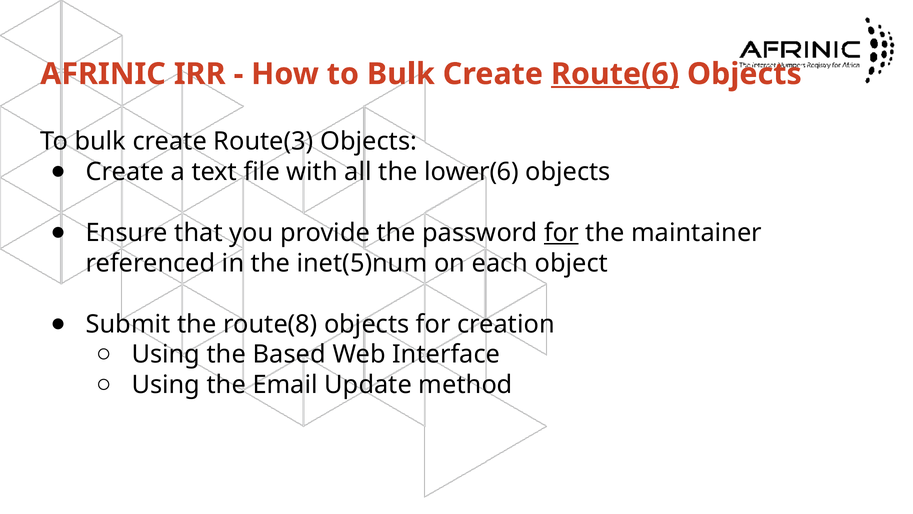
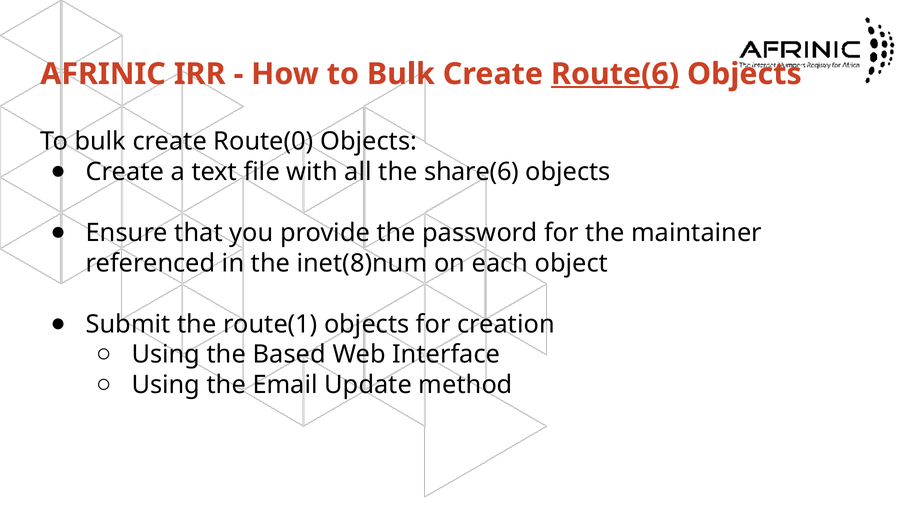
Route(3: Route(3 -> Route(0
lower(6: lower(6 -> share(6
for at (561, 233) underline: present -> none
inet(5)num: inet(5)num -> inet(8)num
route(8: route(8 -> route(1
